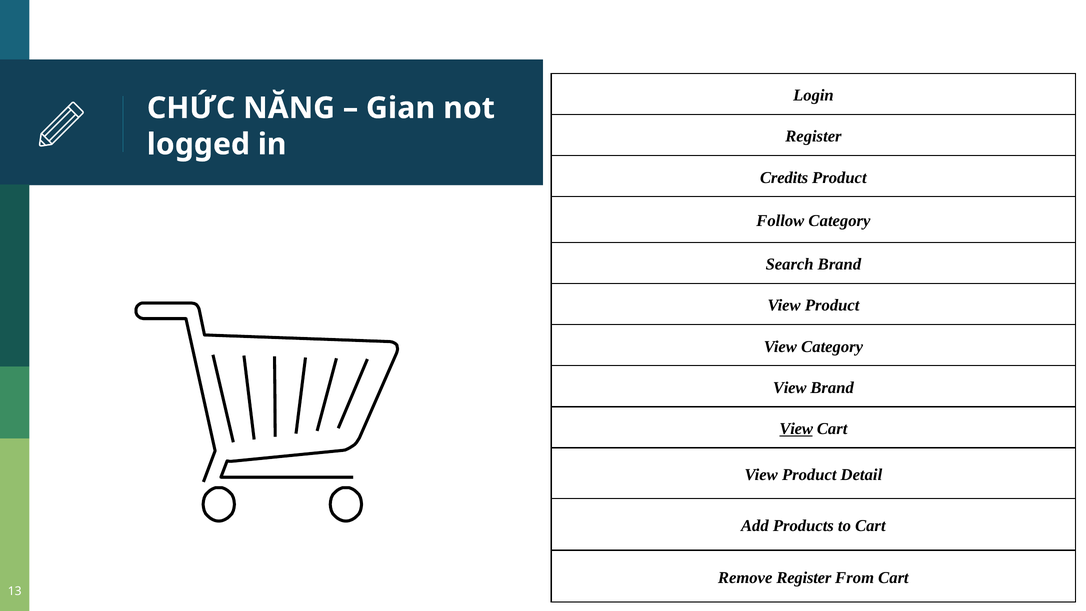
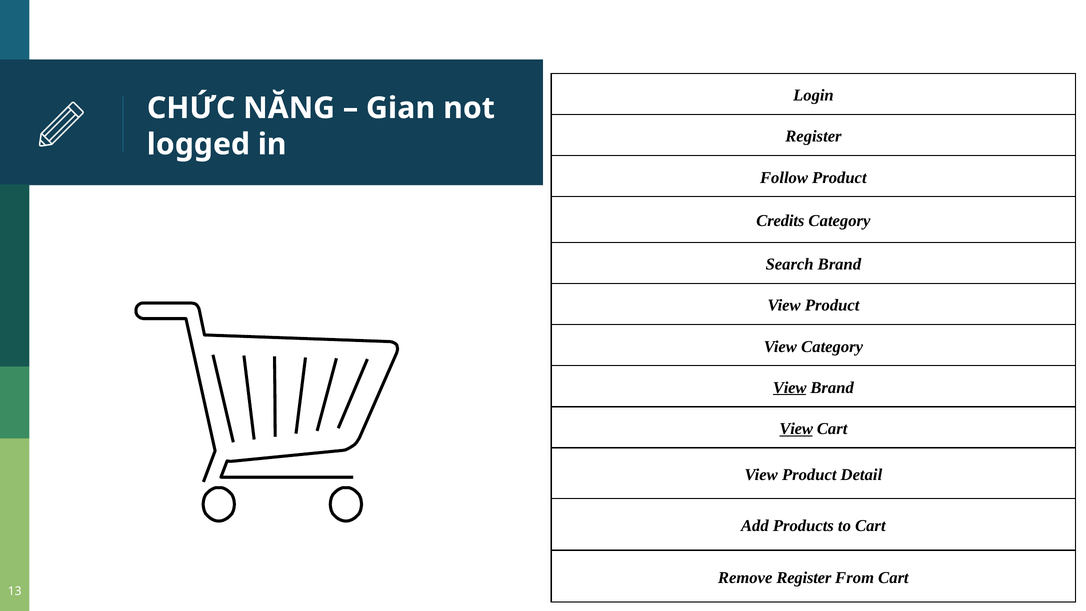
Credits: Credits -> Follow
Follow: Follow -> Credits
View at (790, 388) underline: none -> present
